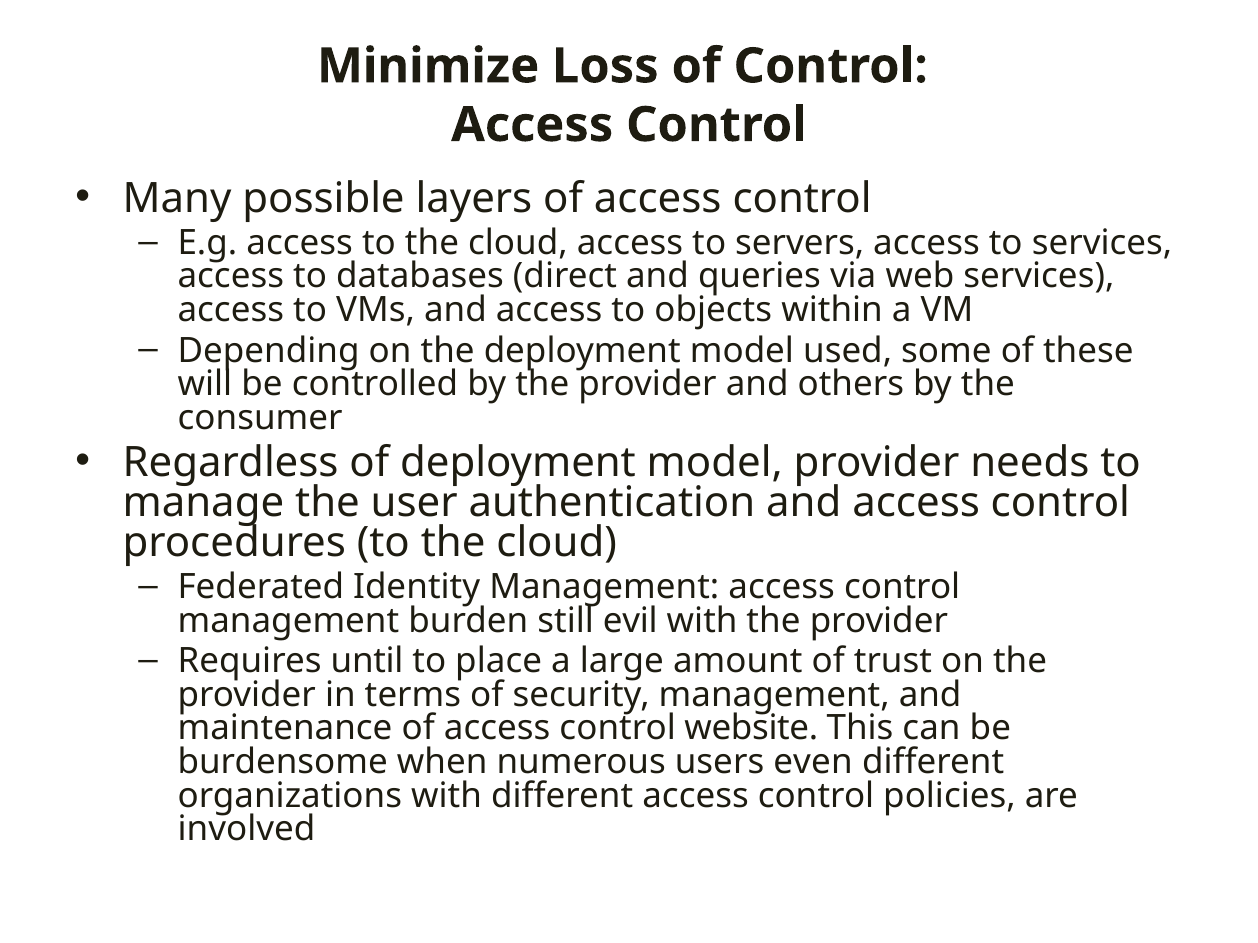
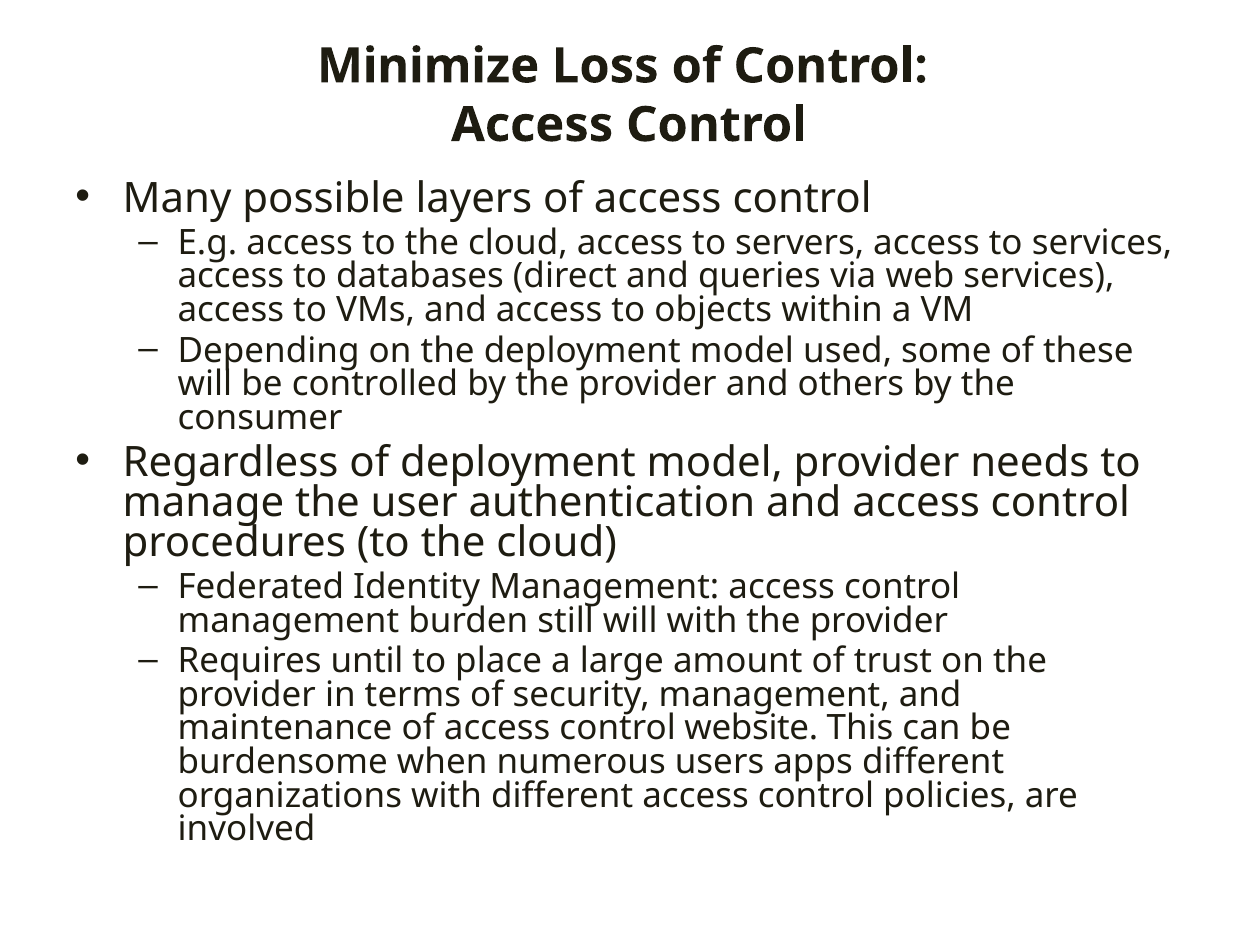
still evil: evil -> will
even: even -> apps
